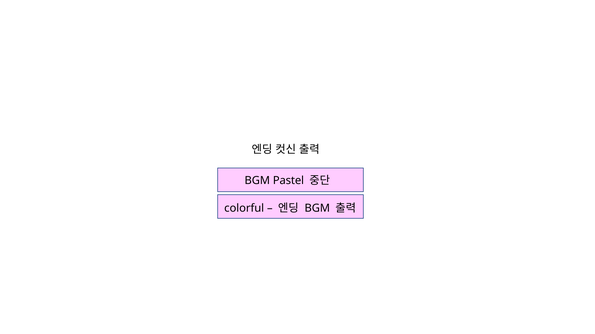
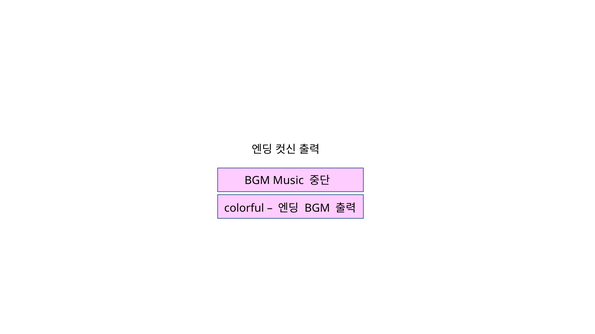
Pastel: Pastel -> Music
